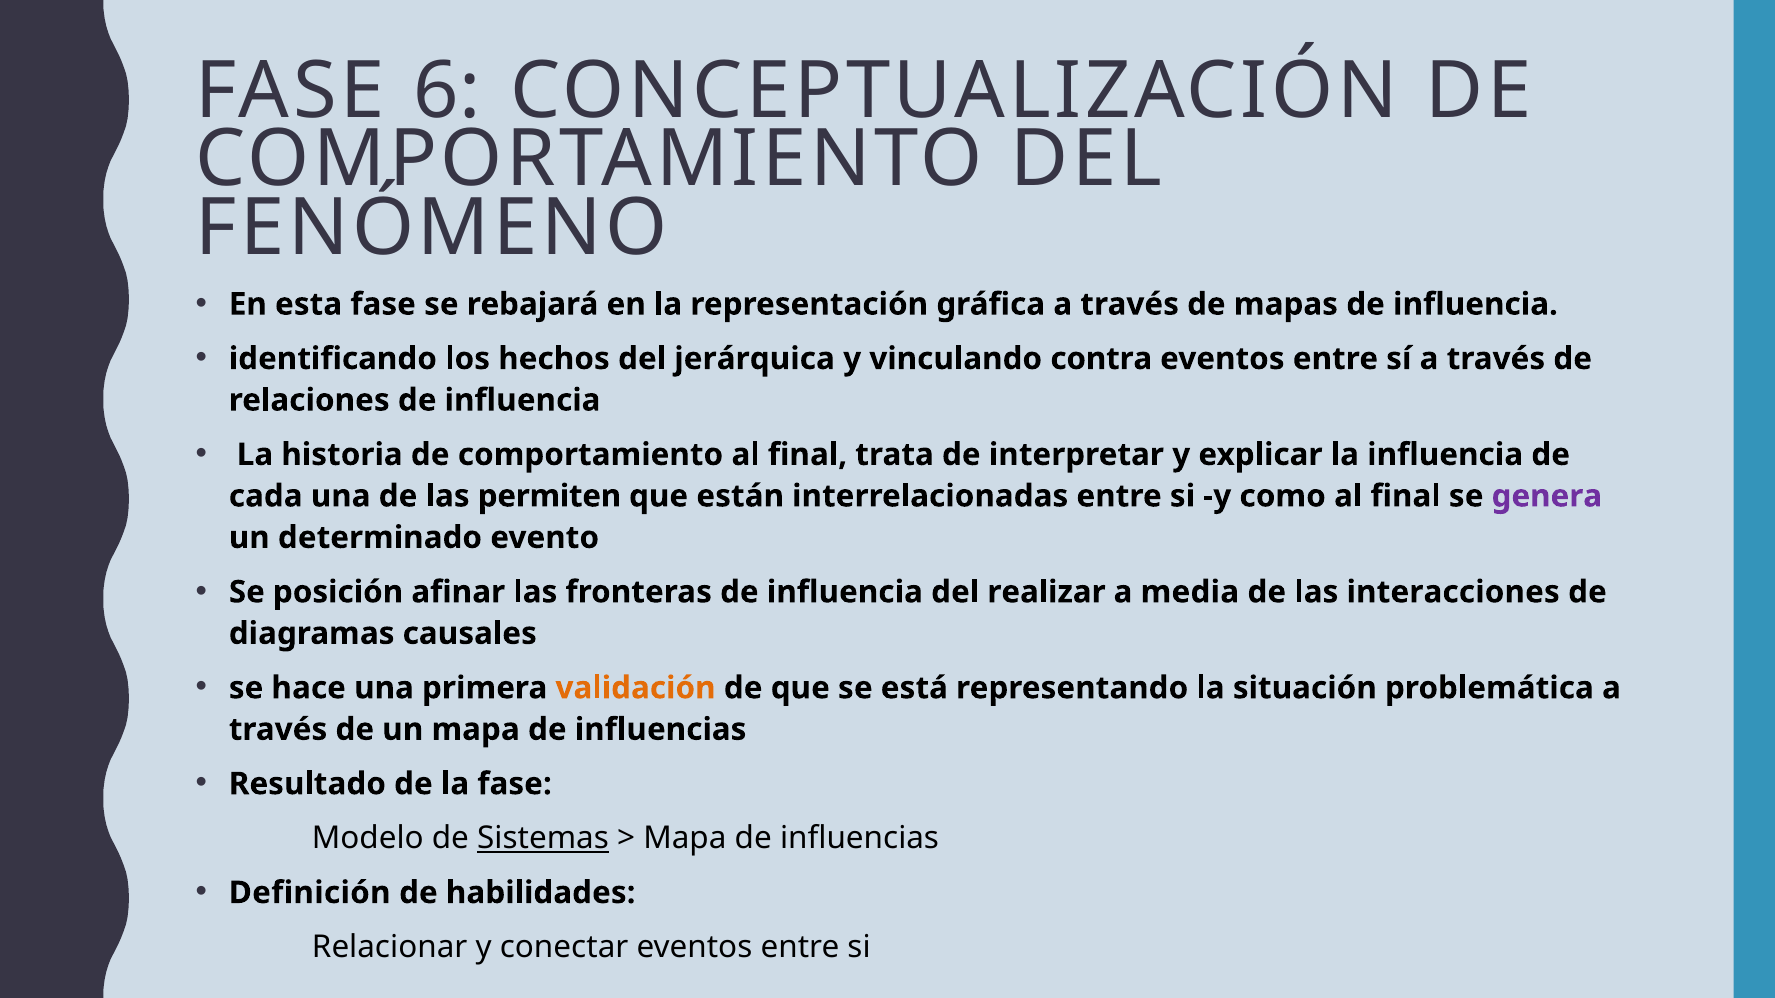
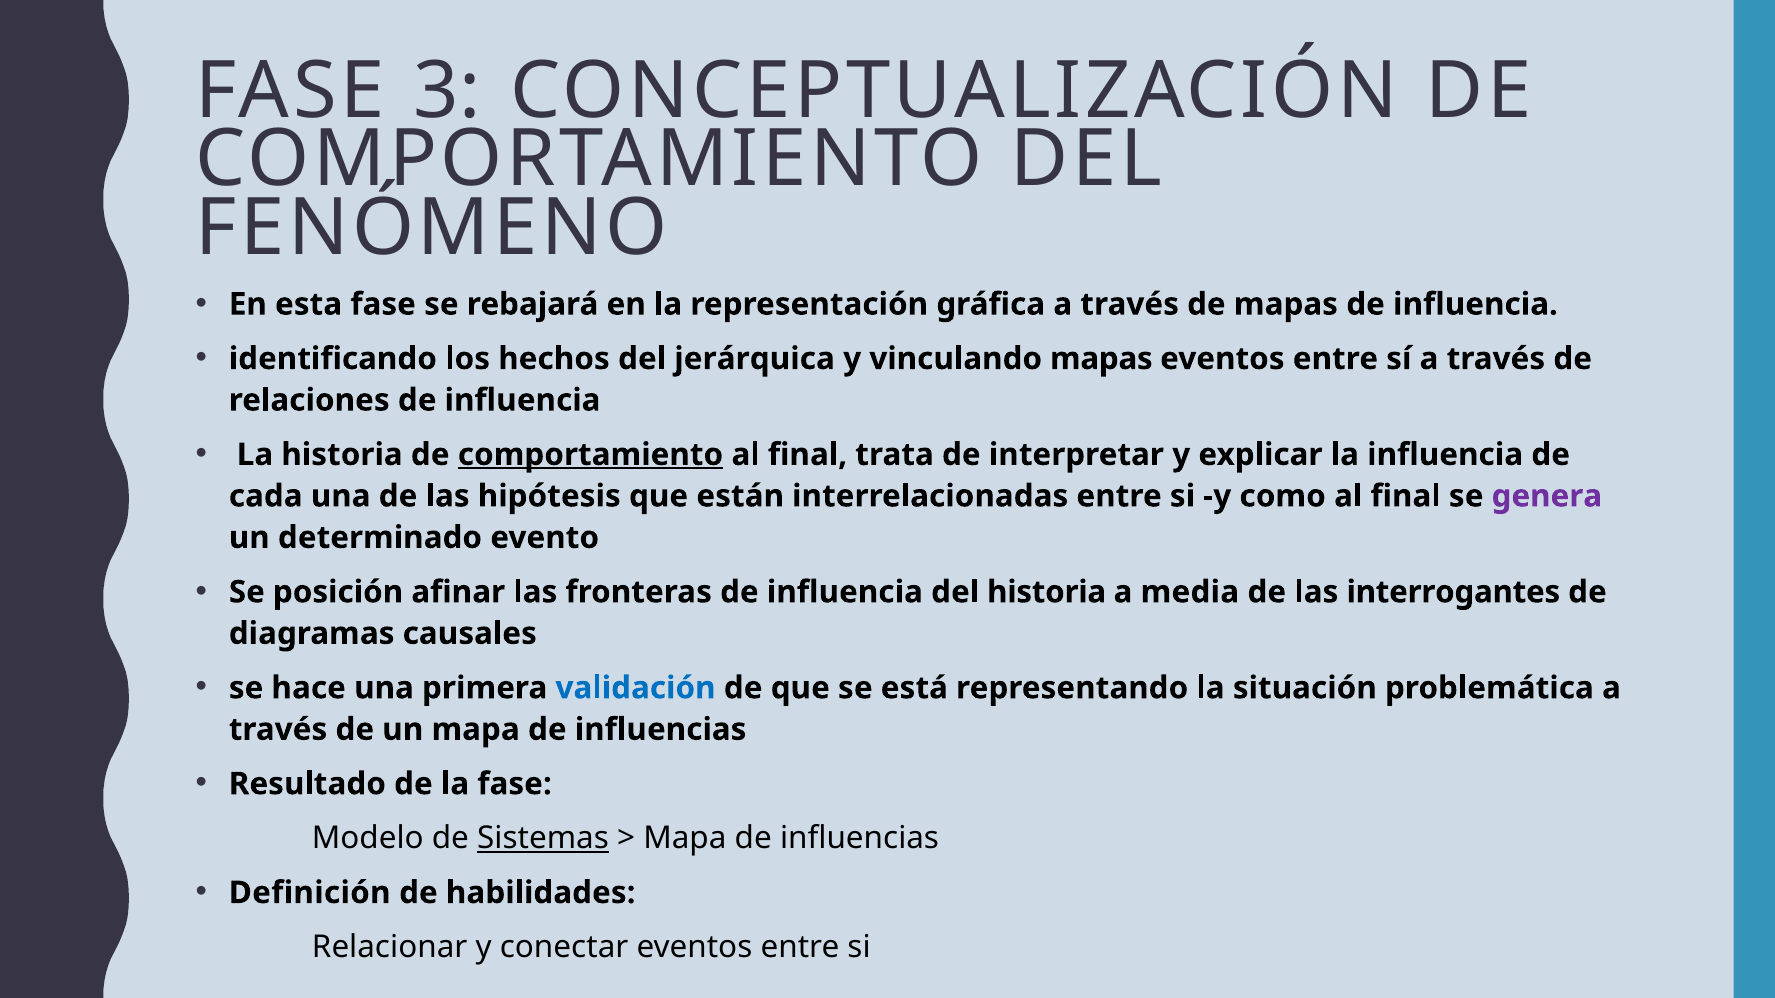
6: 6 -> 3
vinculando contra: contra -> mapas
comportamiento at (590, 455) underline: none -> present
permiten: permiten -> hipótesis
del realizar: realizar -> historia
interacciones: interacciones -> interrogantes
validación colour: orange -> blue
